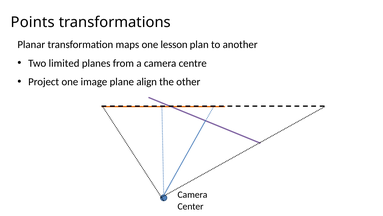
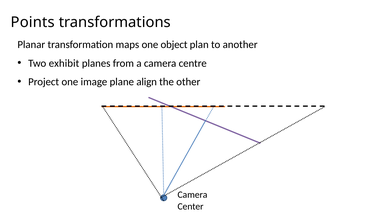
lesson: lesson -> object
limited: limited -> exhibit
